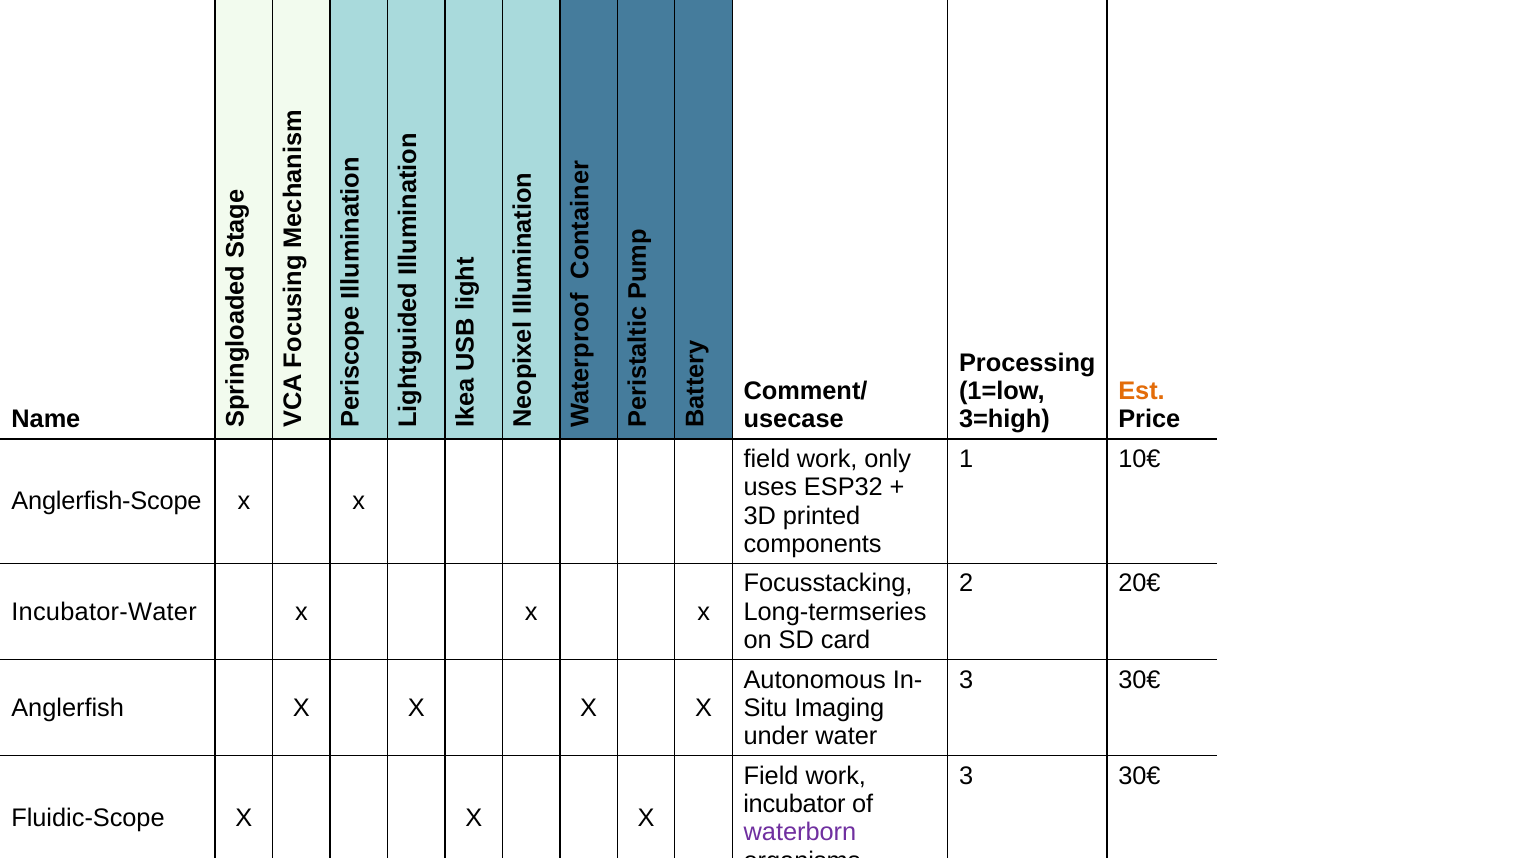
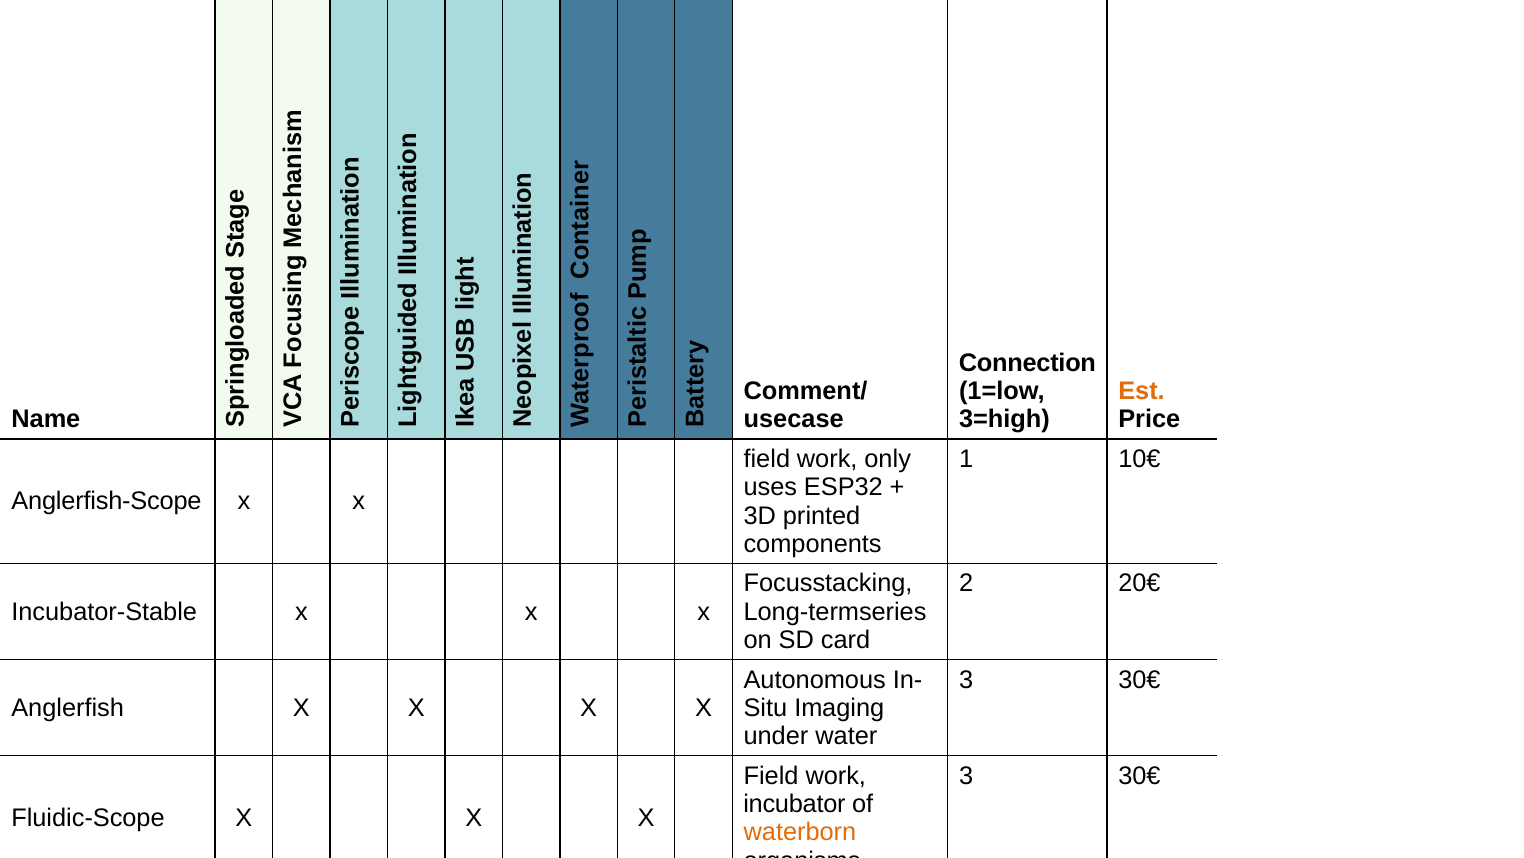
Processing: Processing -> Connection
Incubator-Water: Incubator-Water -> Incubator-Stable
waterborn colour: purple -> orange
